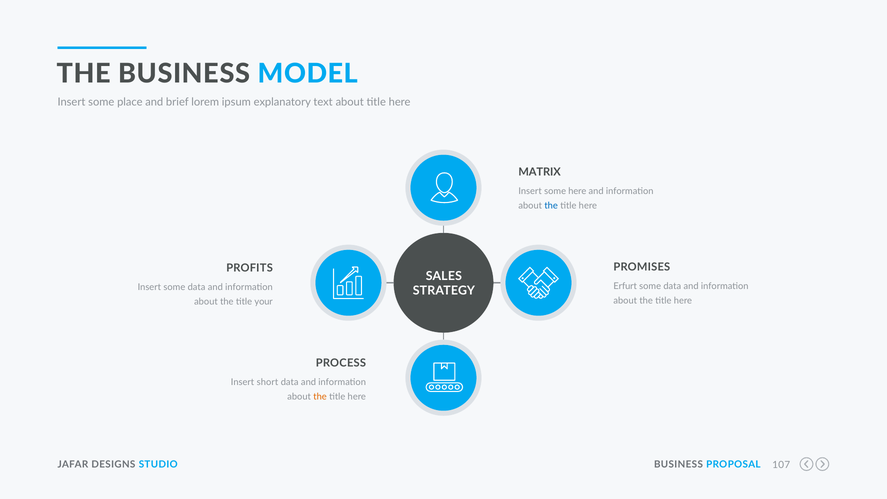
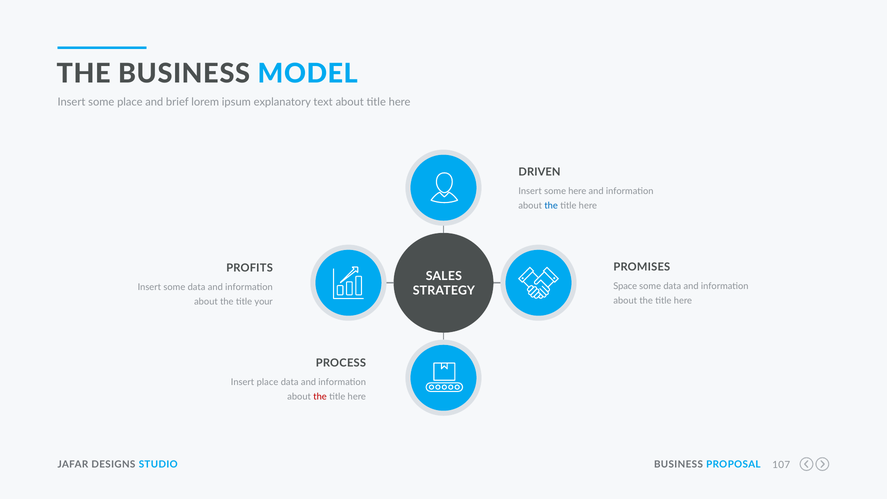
MATRIX: MATRIX -> DRIVEN
Erfurt: Erfurt -> Space
Insert short: short -> place
the at (320, 397) colour: orange -> red
